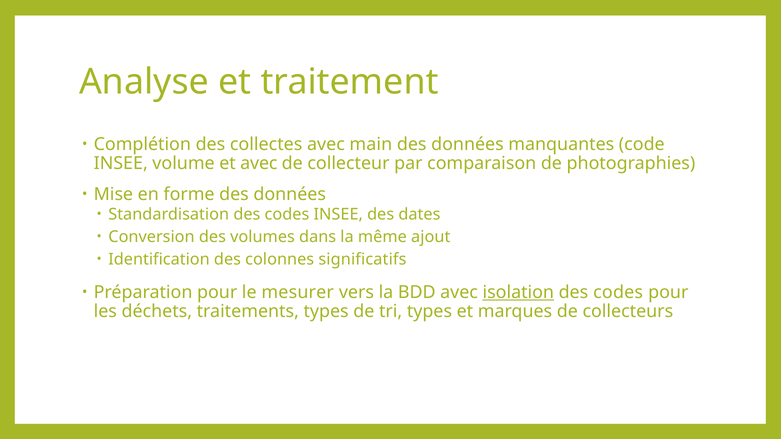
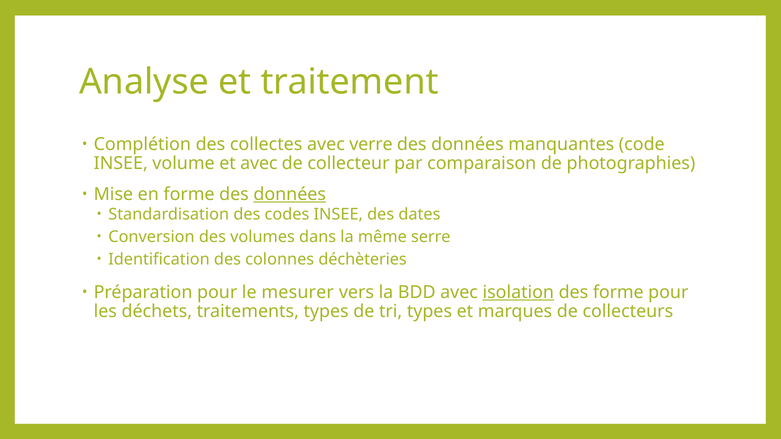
main: main -> verre
données at (290, 194) underline: none -> present
ajout: ajout -> serre
significatifs: significatifs -> déchèteries
codes at (618, 292): codes -> forme
